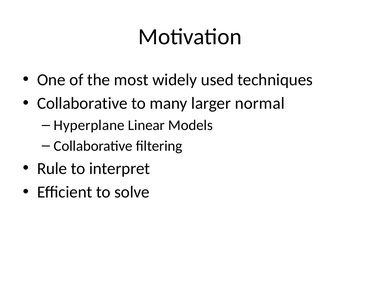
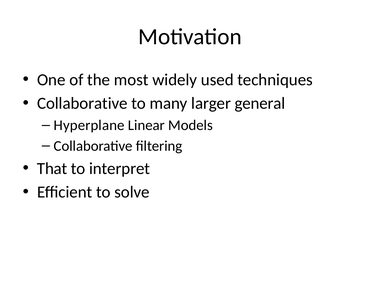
normal: normal -> general
Rule: Rule -> That
